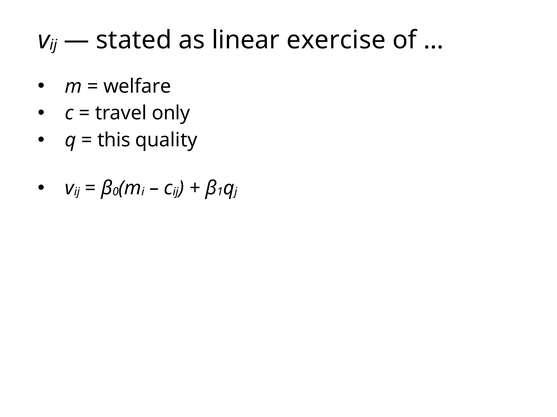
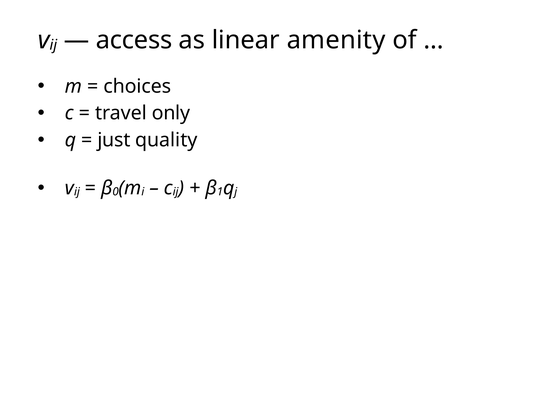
stated: stated -> access
exercise: exercise -> amenity
welfare: welfare -> choices
this: this -> just
